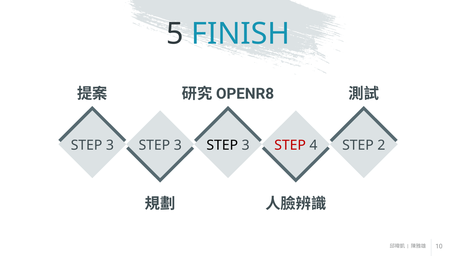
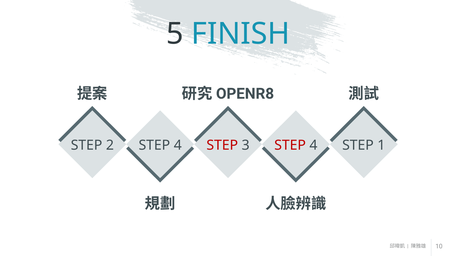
3 at (110, 145): 3 -> 2
3 at (178, 145): 3 -> 4
STEP at (222, 145) colour: black -> red
2: 2 -> 1
